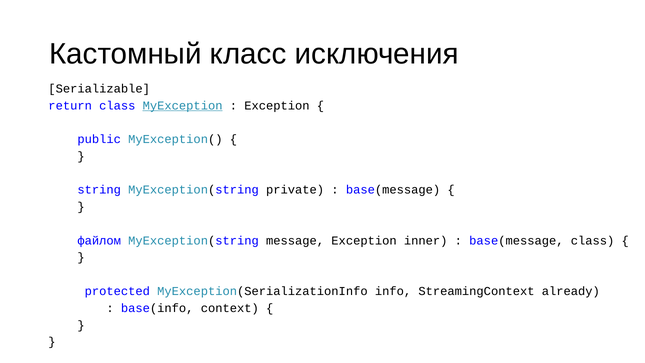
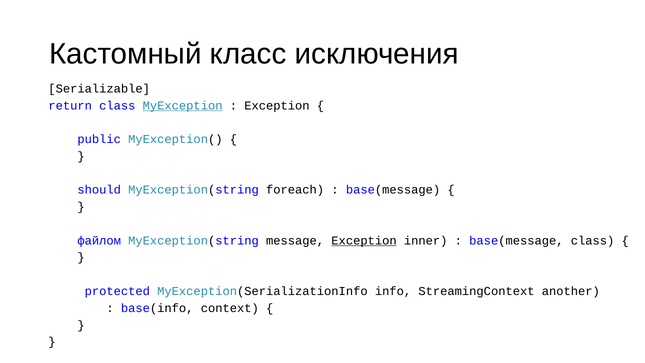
string: string -> should
private: private -> foreach
Exception at (364, 240) underline: none -> present
already: already -> another
